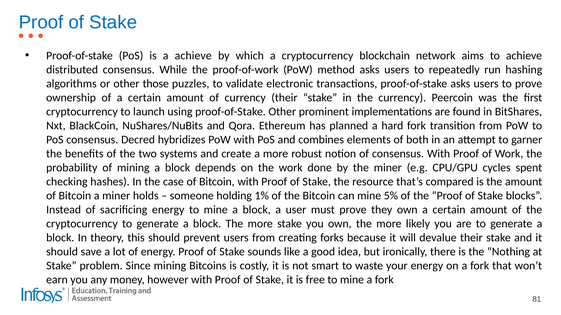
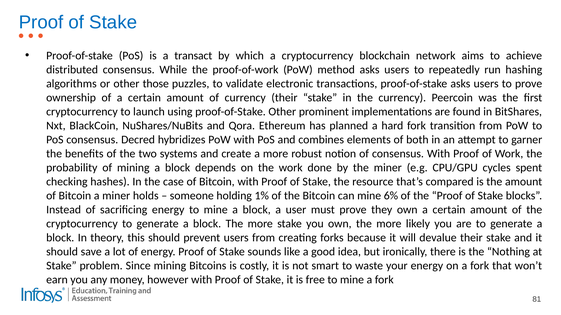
a achieve: achieve -> transact
5%: 5% -> 6%
